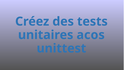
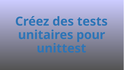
acos: acos -> pour
